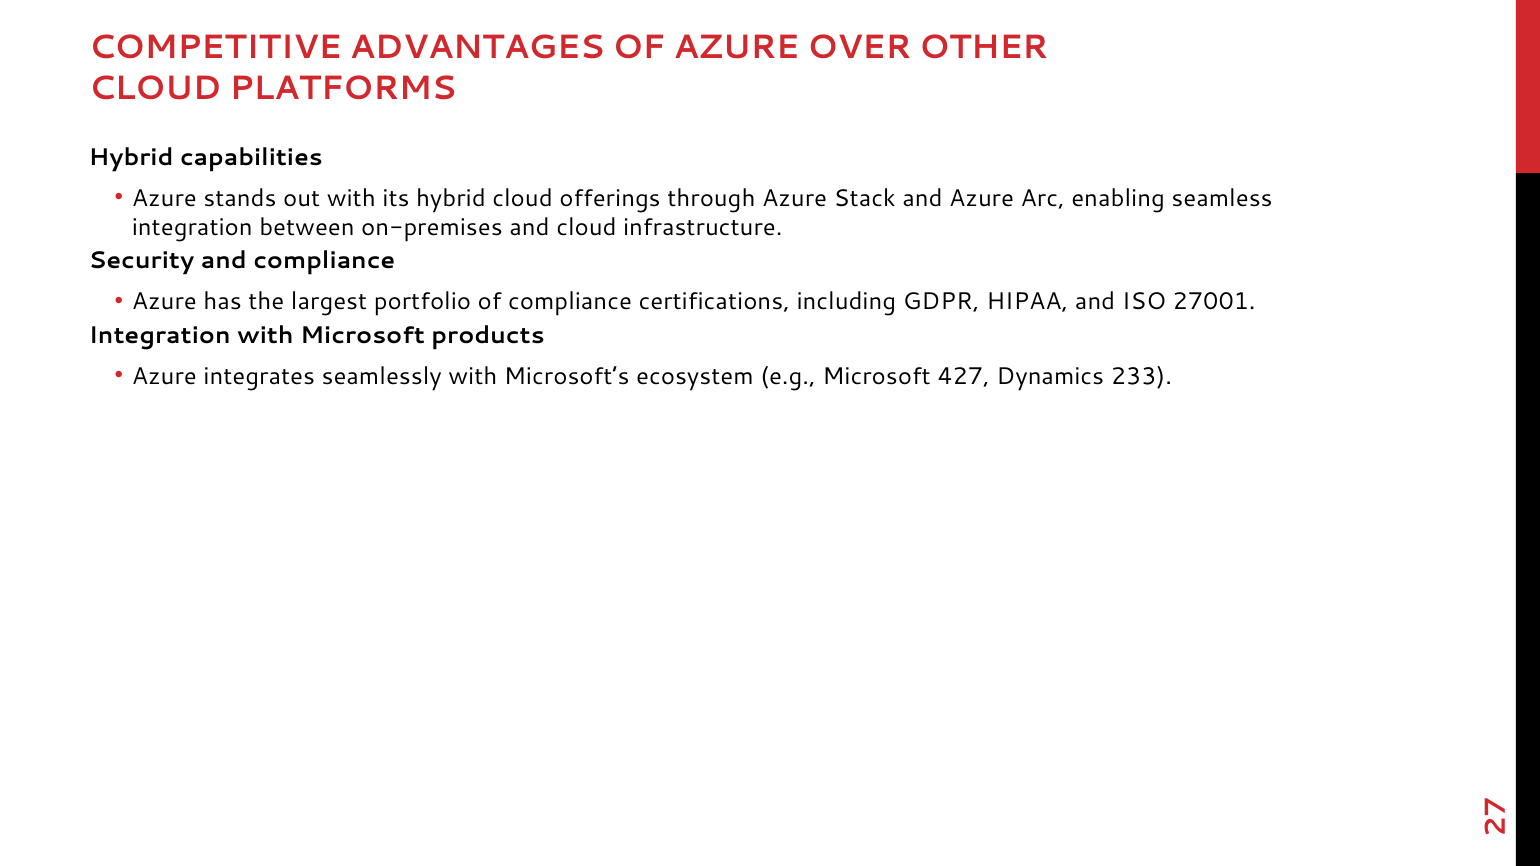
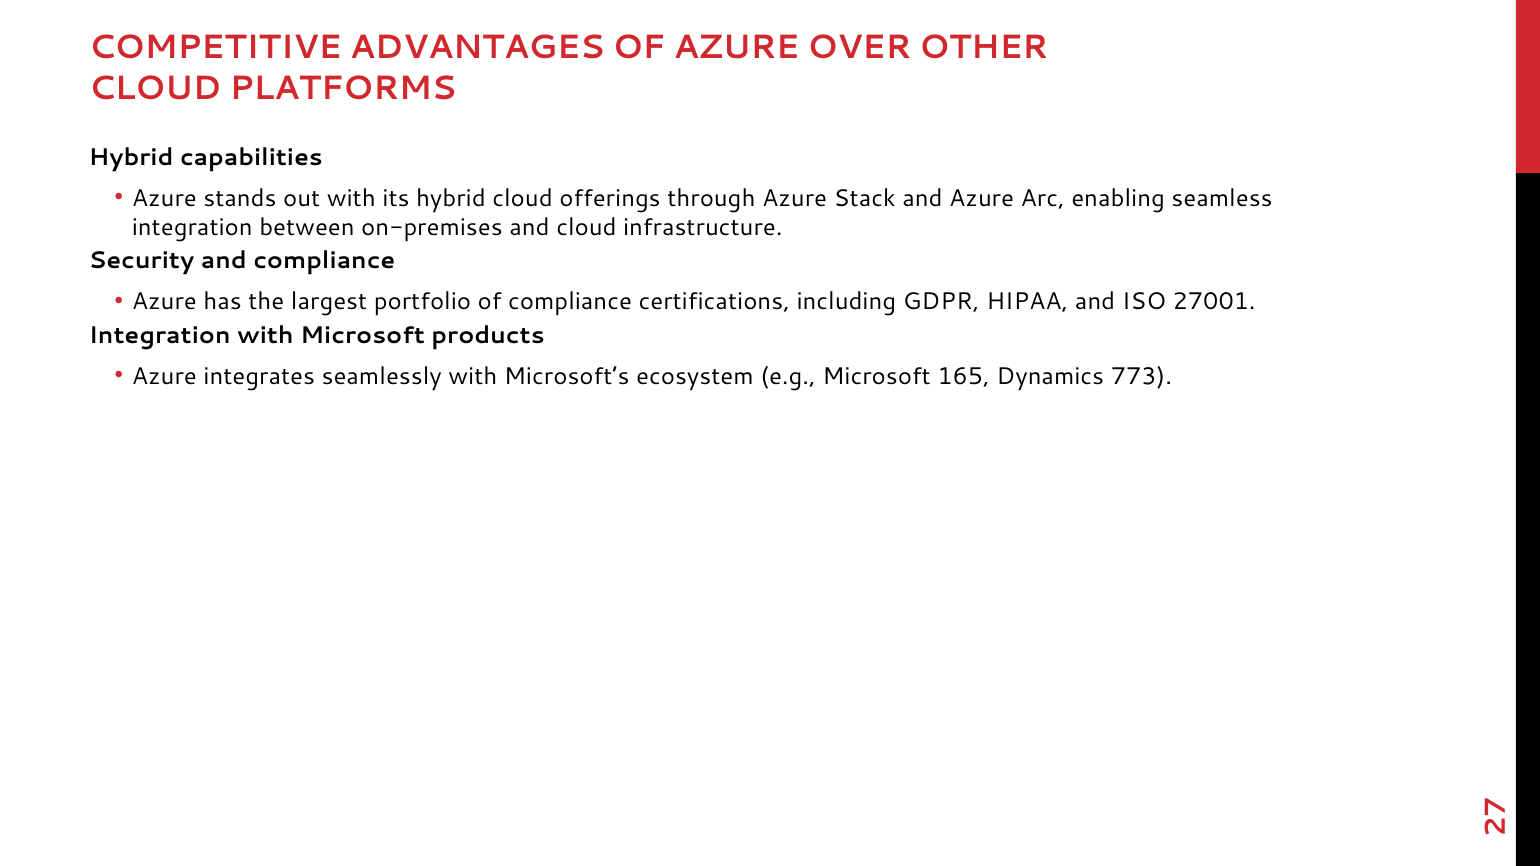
427: 427 -> 165
233: 233 -> 773
